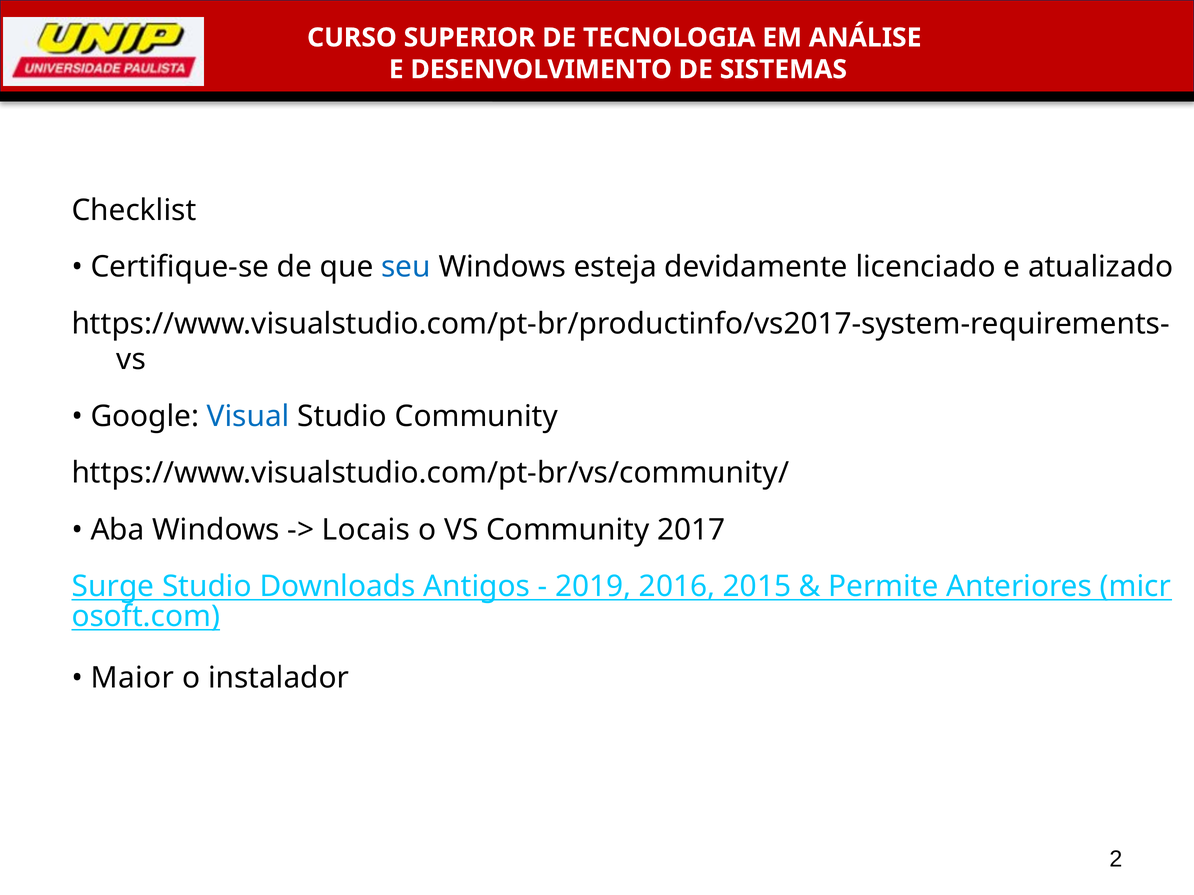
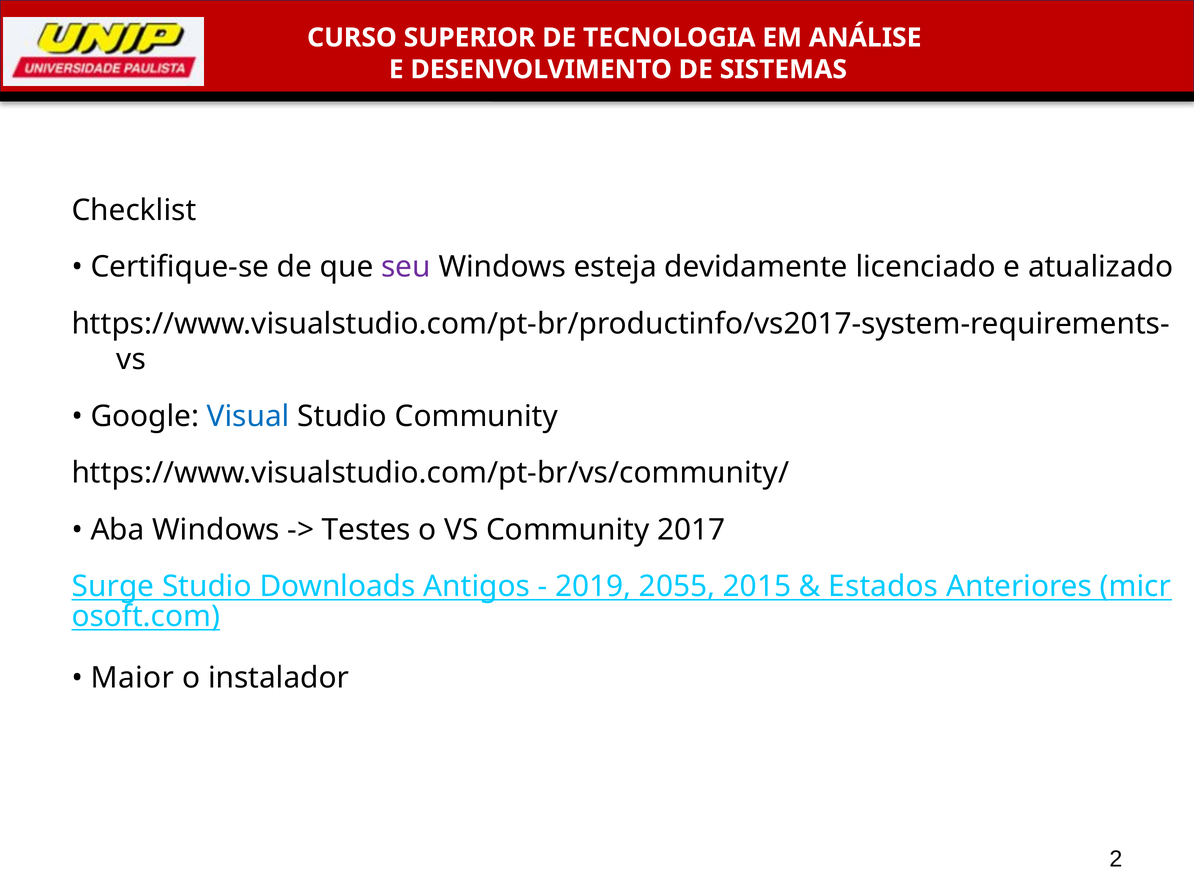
seu colour: blue -> purple
Locais: Locais -> Testes
2016: 2016 -> 2055
Permite: Permite -> Estados
